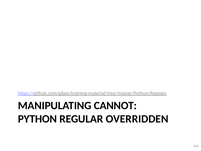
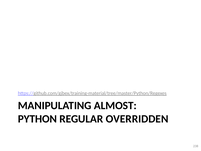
CANNOT: CANNOT -> ALMOST
